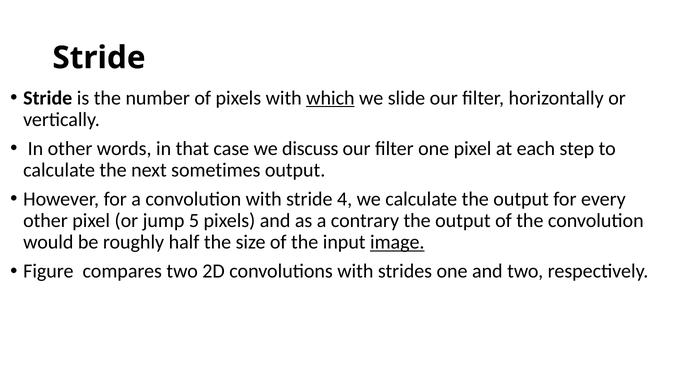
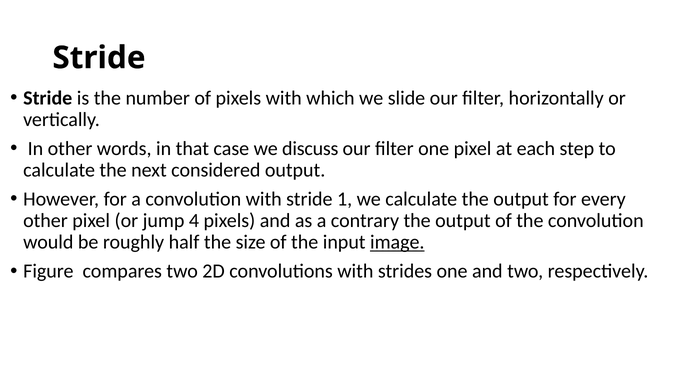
which underline: present -> none
sometimes: sometimes -> considered
4: 4 -> 1
5: 5 -> 4
